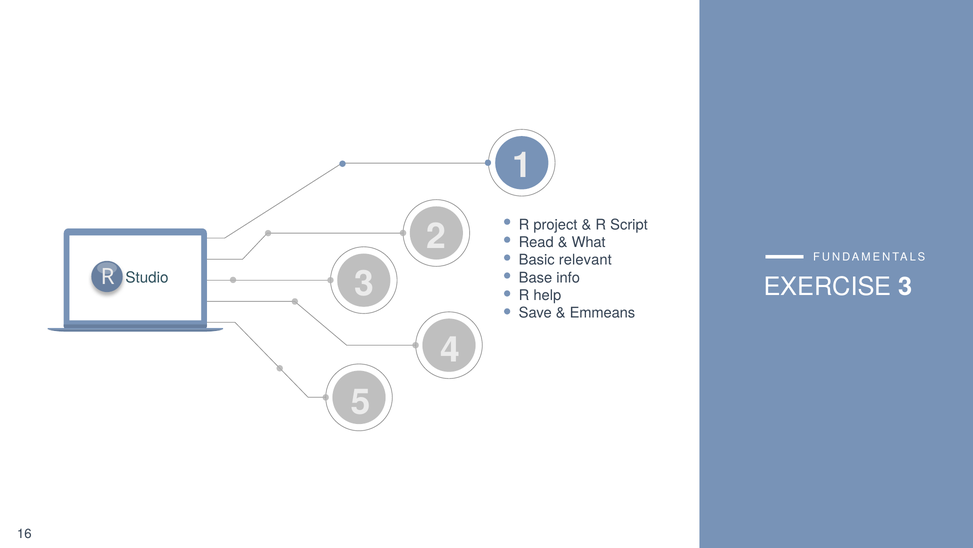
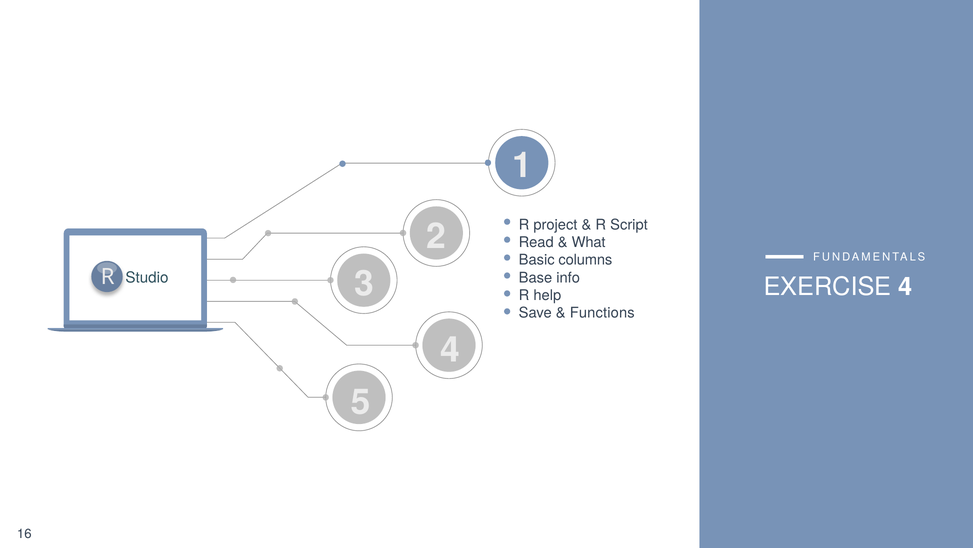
relevant: relevant -> columns
EXERCISE 3: 3 -> 4
Emmeans: Emmeans -> Functions
